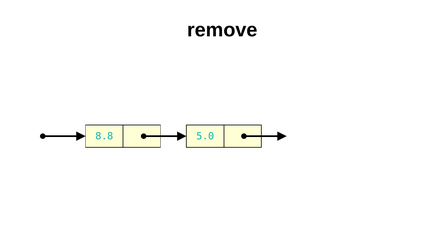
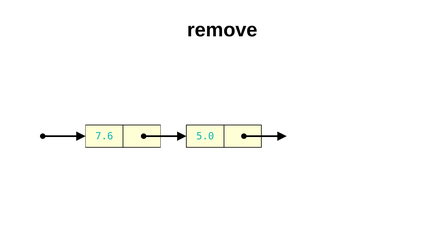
8.8: 8.8 -> 7.6
